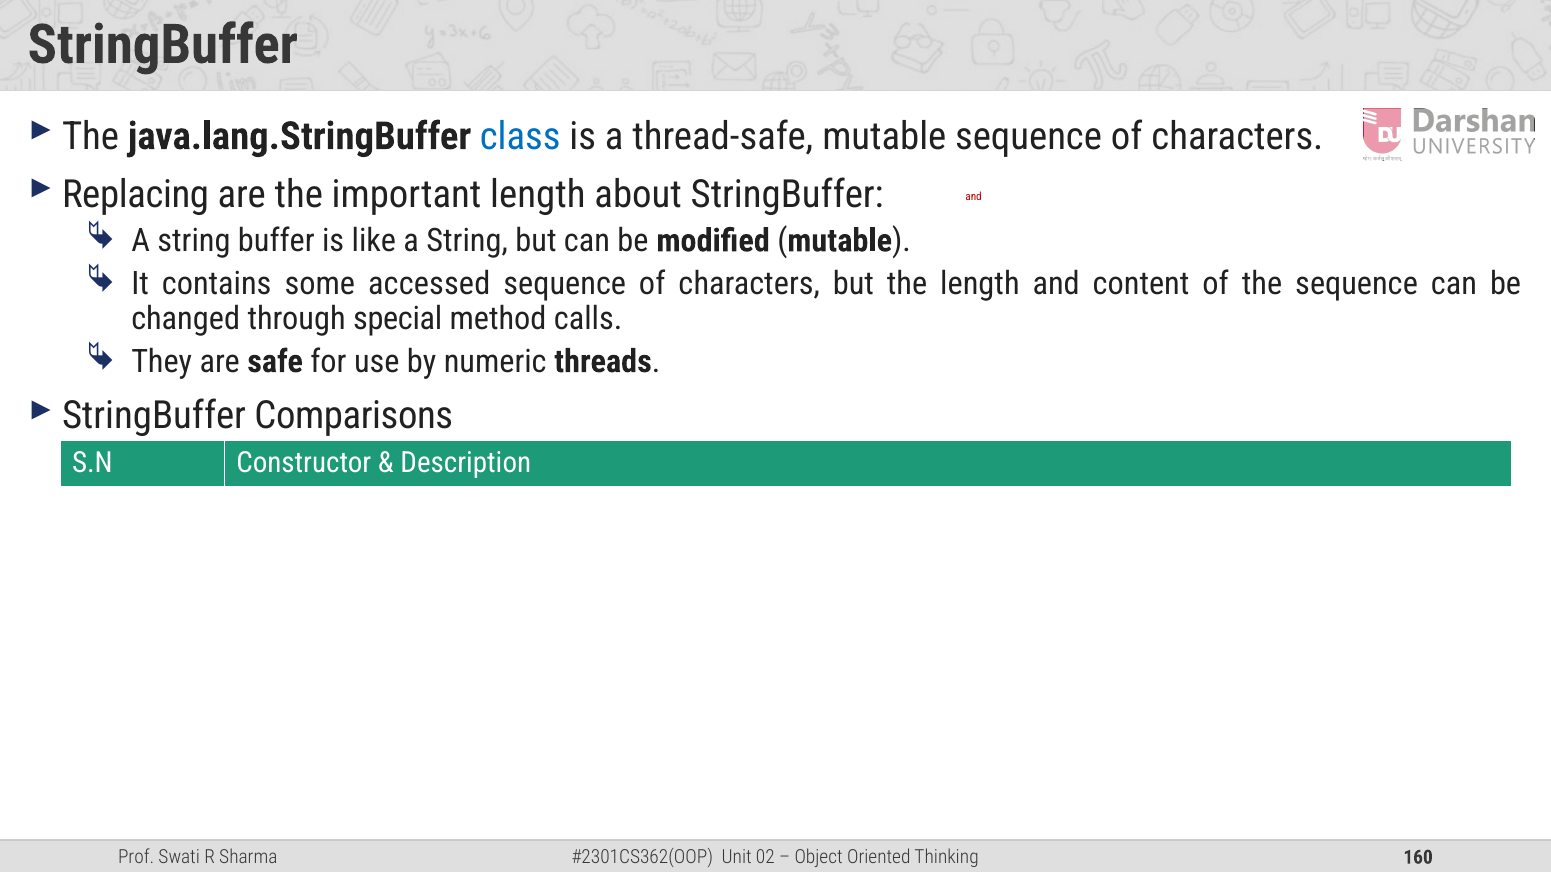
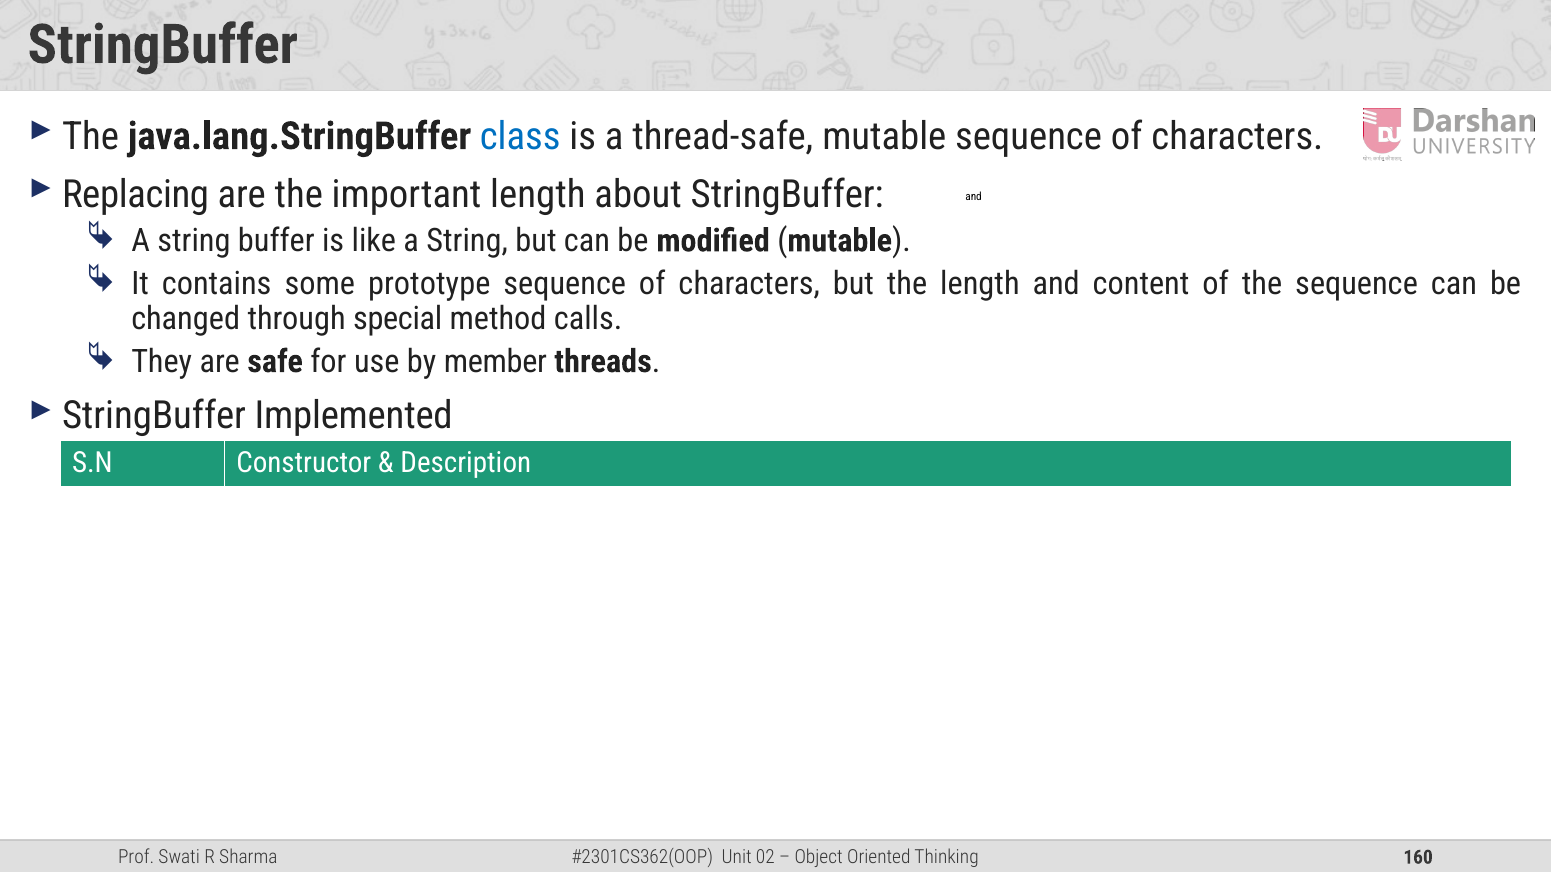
and at (974, 197) colour: red -> black
accessed: accessed -> prototype
numeric: numeric -> member
Comparisons: Comparisons -> Implemented
